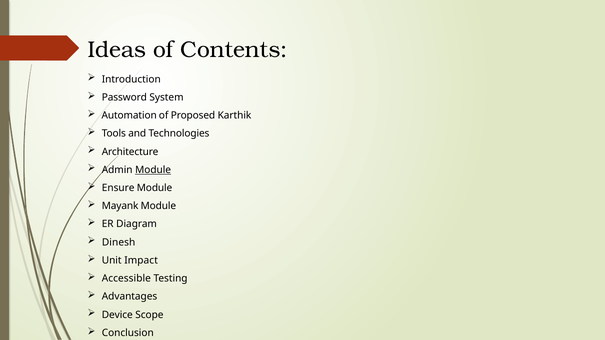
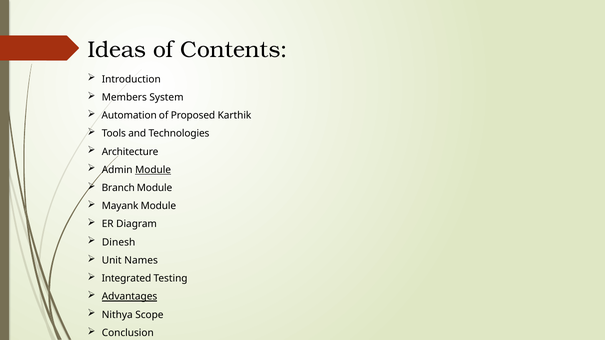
Password: Password -> Members
Ensure: Ensure -> Branch
Impact: Impact -> Names
Accessible: Accessible -> Integrated
Advantages underline: none -> present
Device: Device -> Nithya
